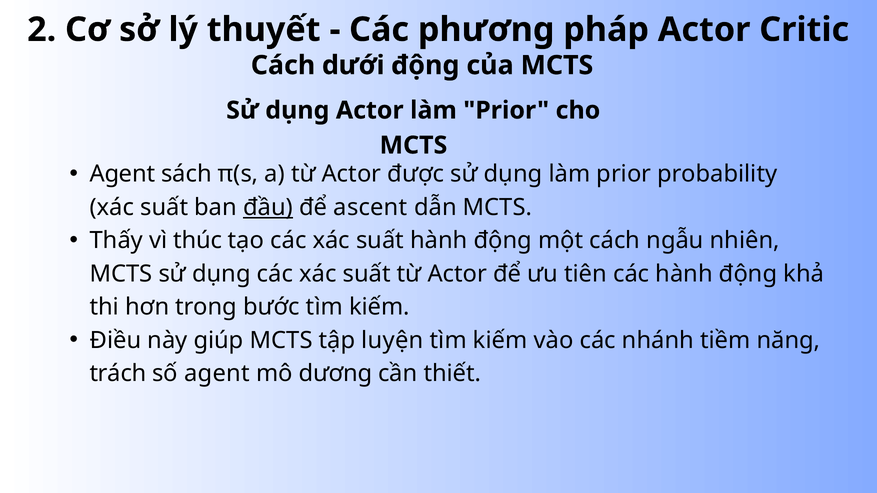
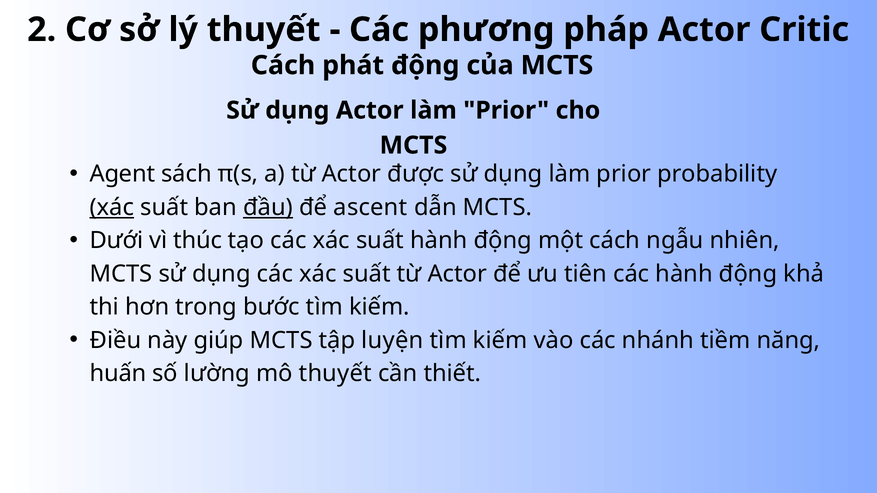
dưới: dưới -> phát
xác at (112, 207) underline: none -> present
Thấy: Thấy -> Dưới
trách: trách -> huấn
số agent: agent -> lường
mô dương: dương -> thuyết
